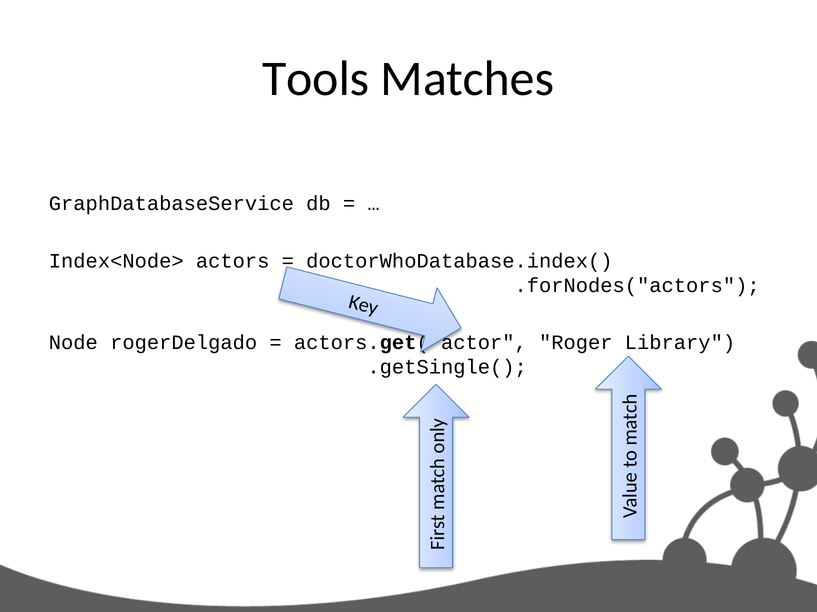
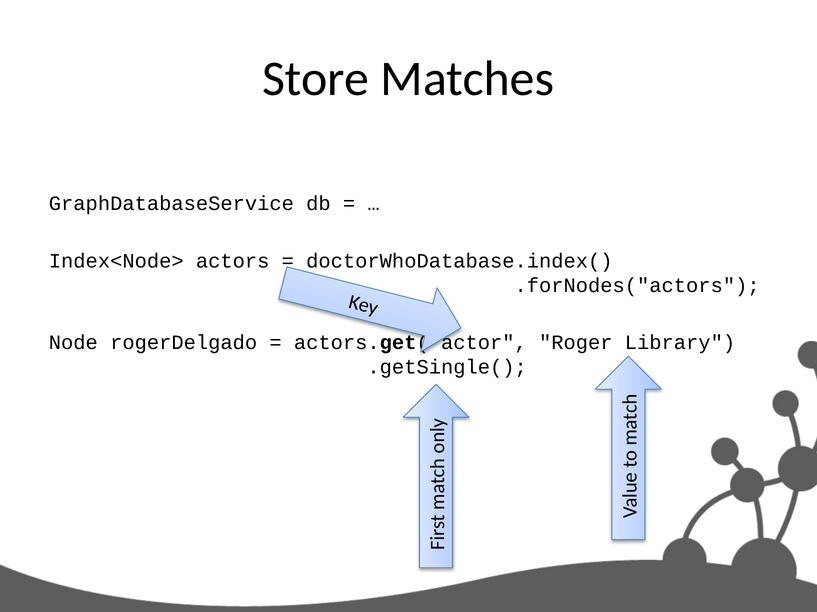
Tools: Tools -> Store
